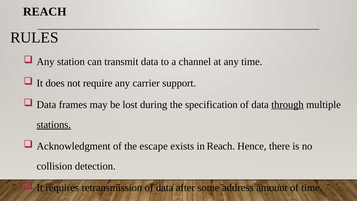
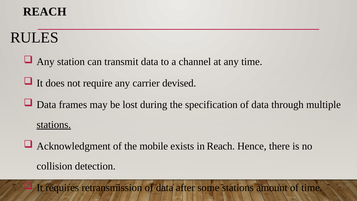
support: support -> devised
through underline: present -> none
escape: escape -> mobile
some address: address -> stations
